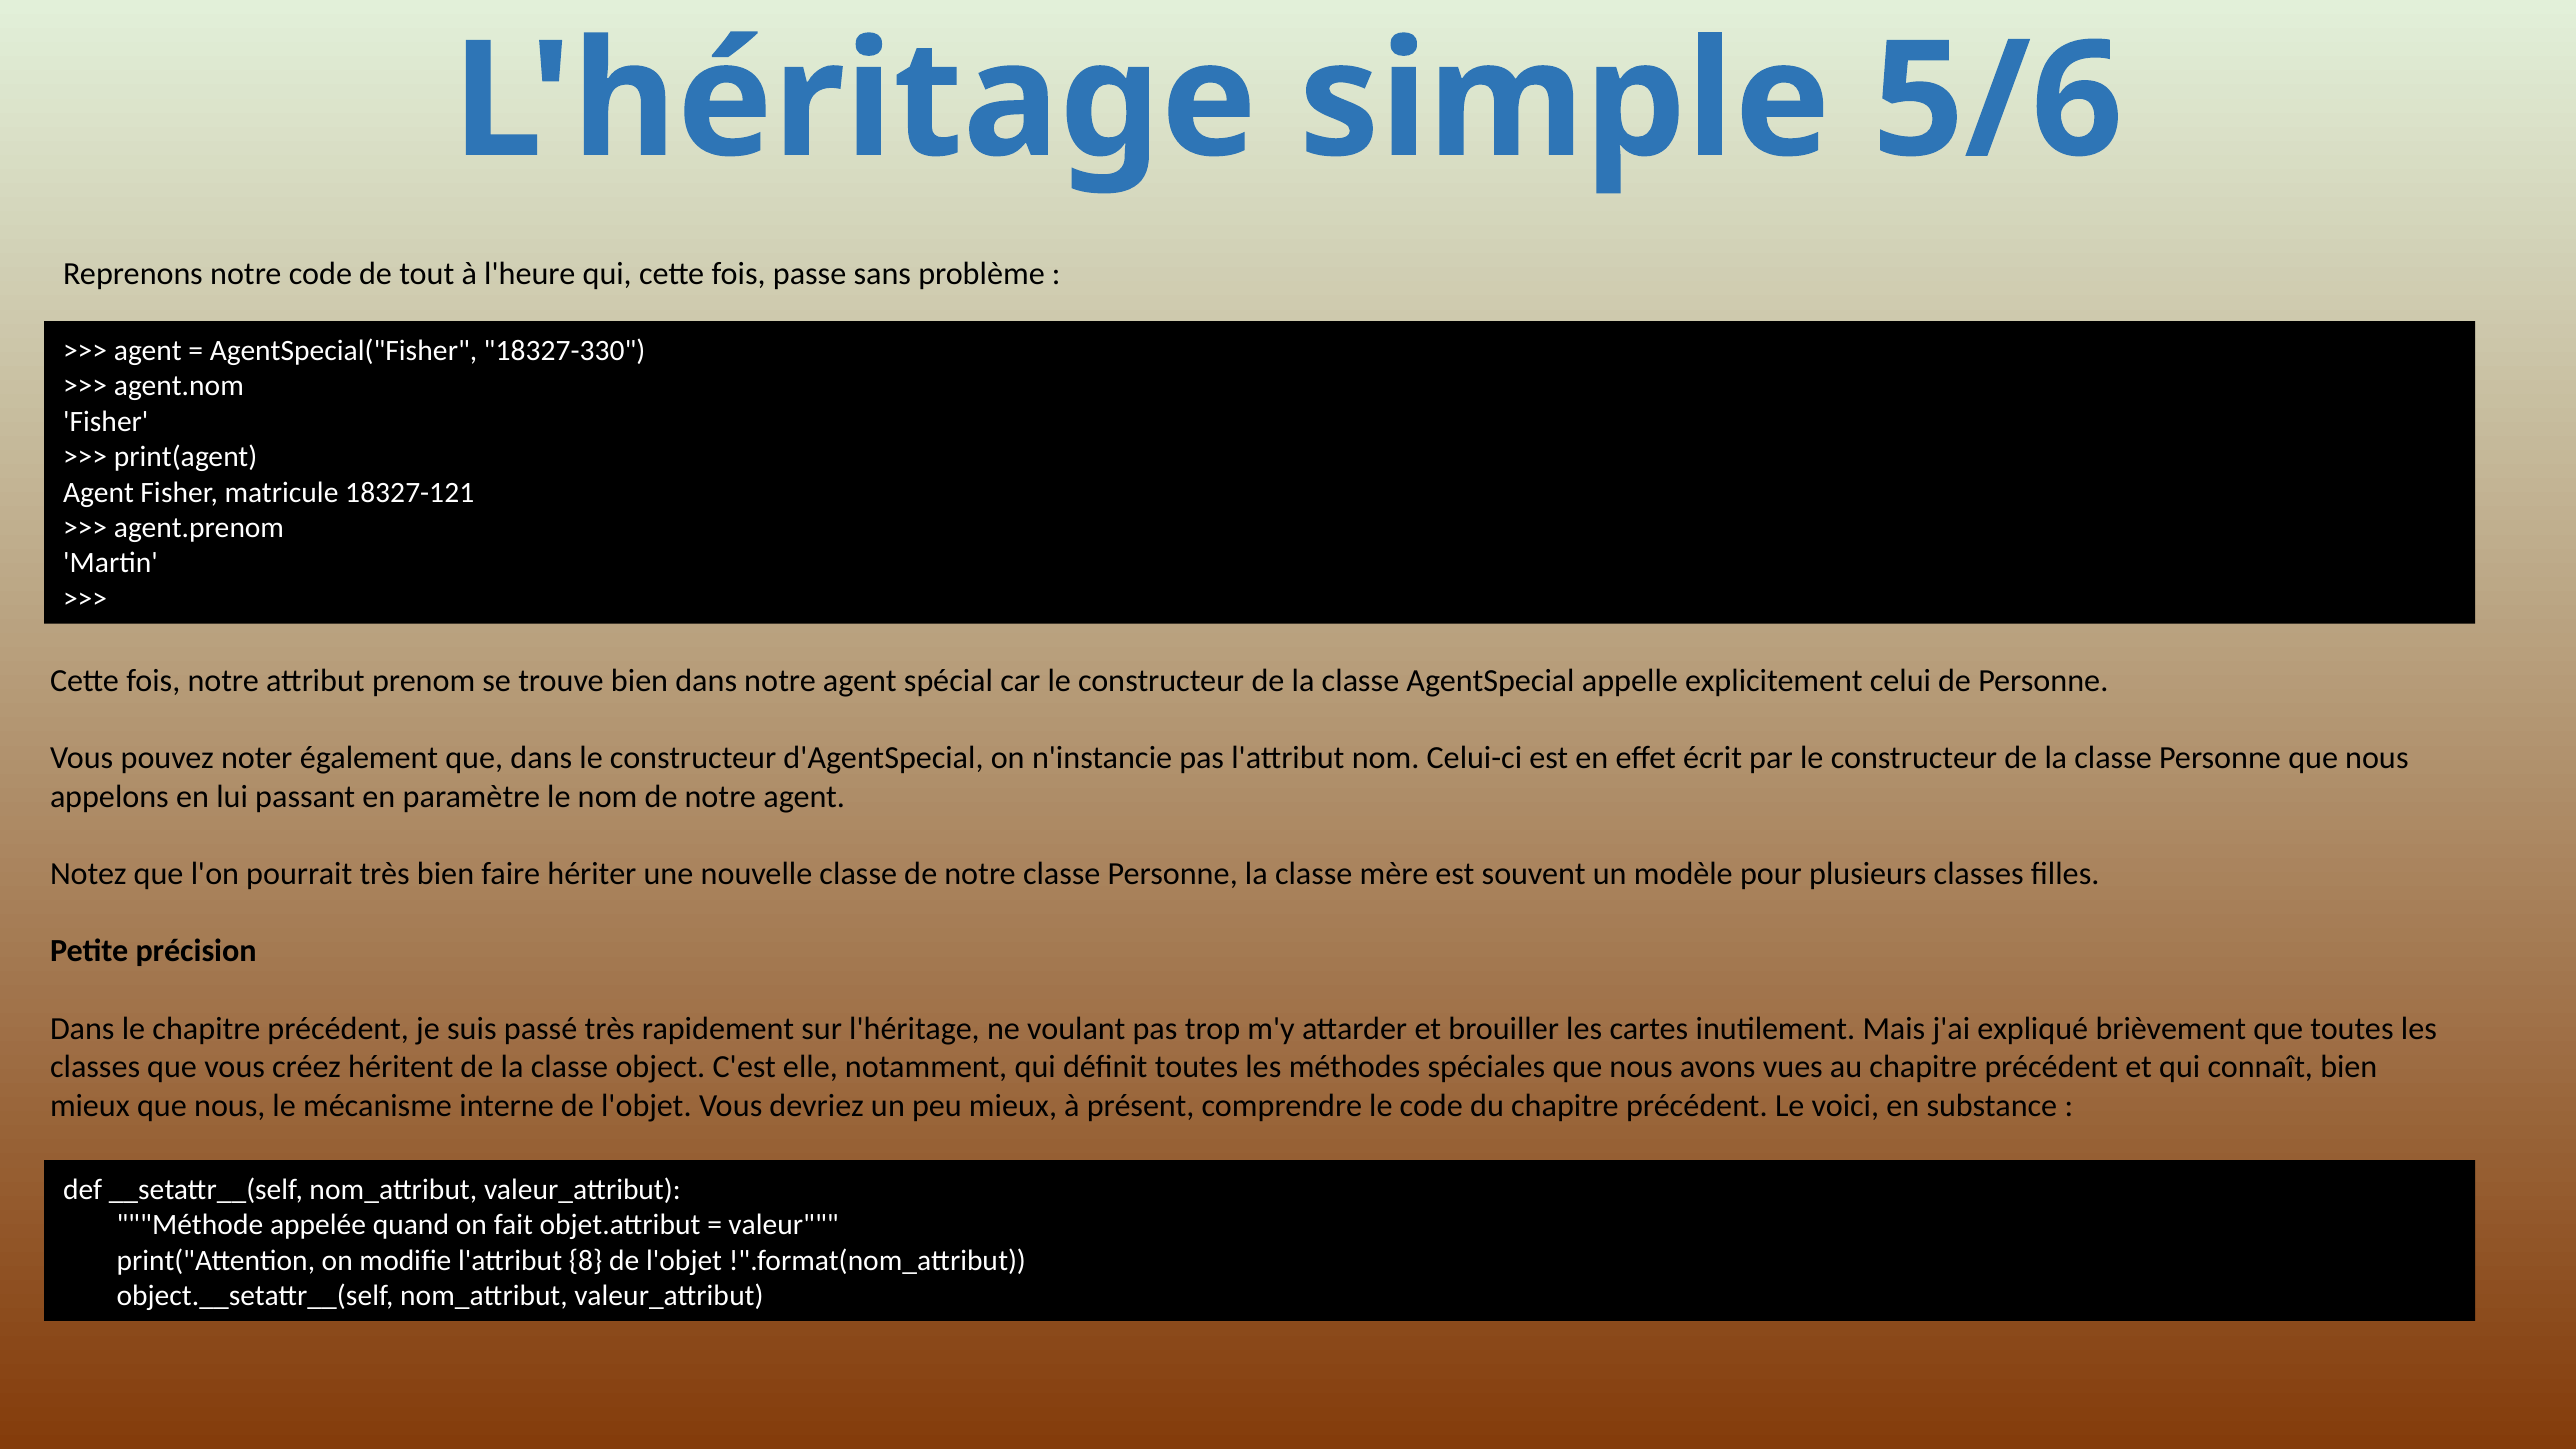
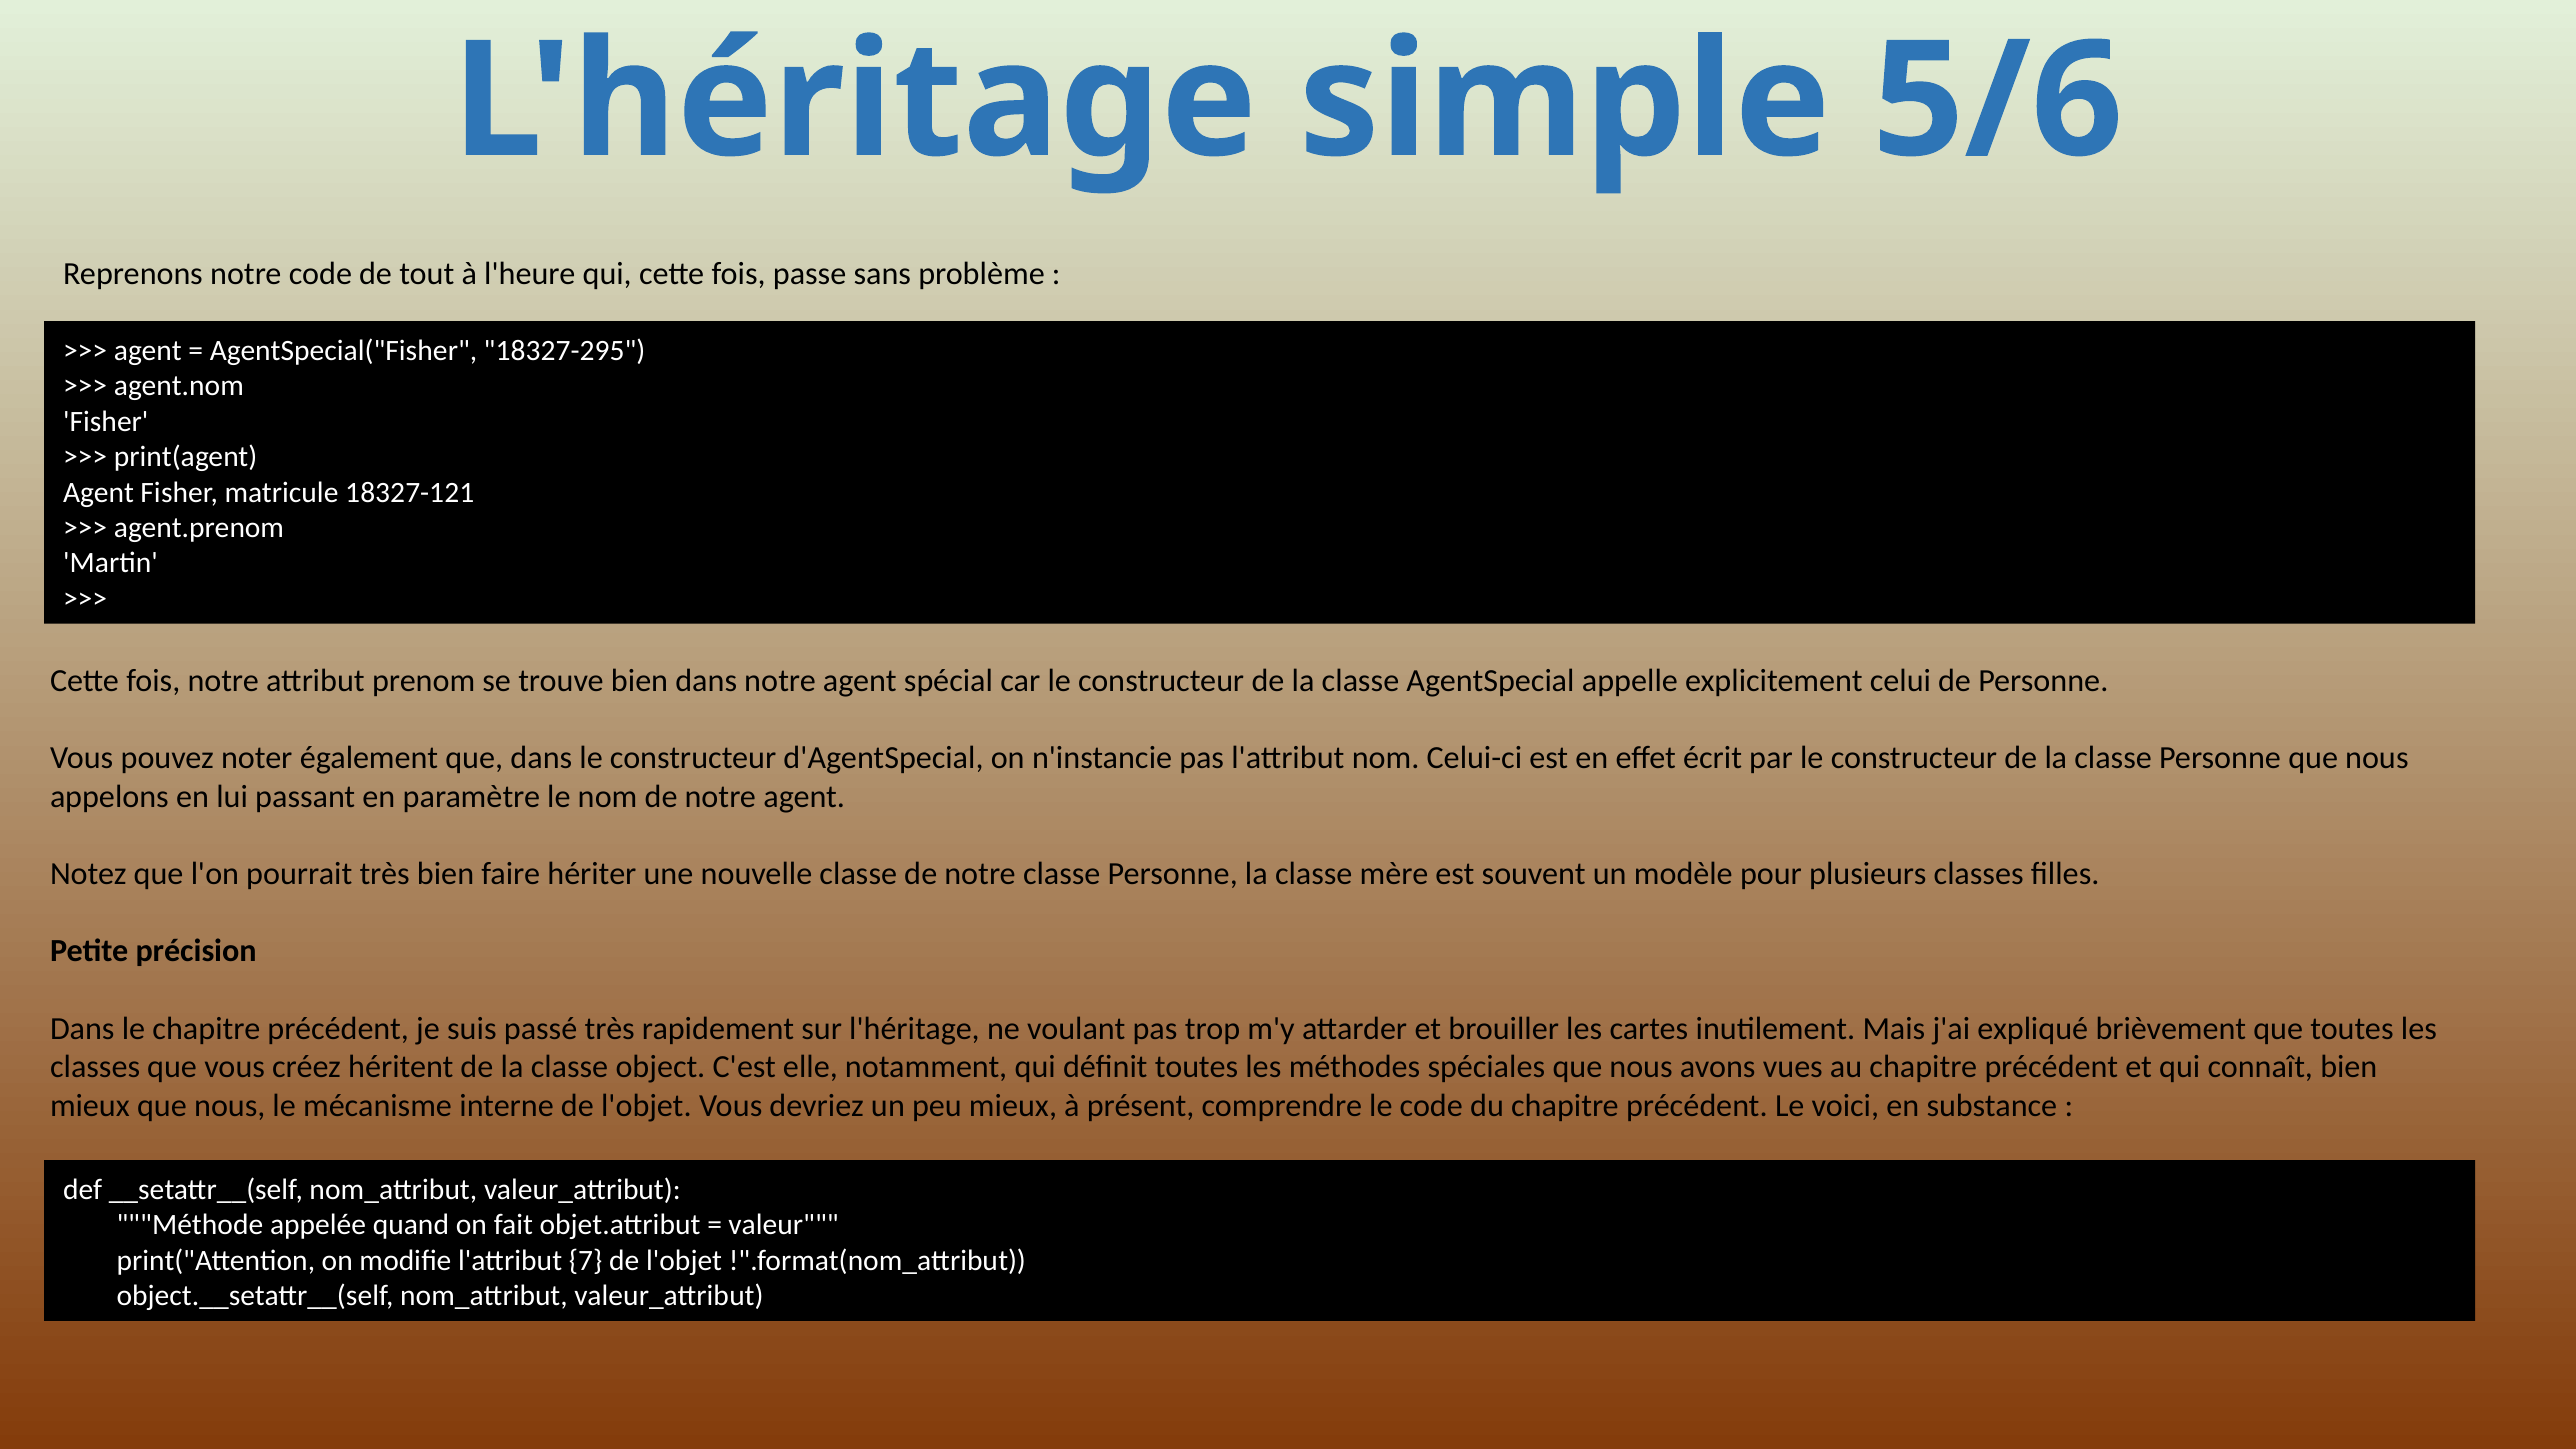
18327-330: 18327-330 -> 18327-295
8: 8 -> 7
